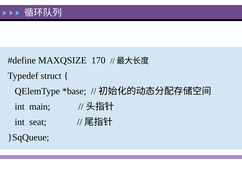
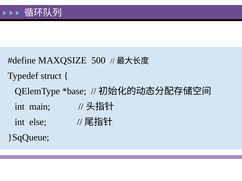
170: 170 -> 500
seat: seat -> else
